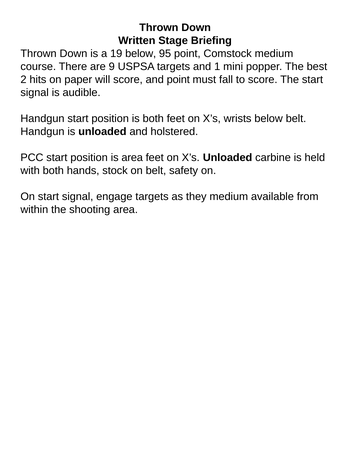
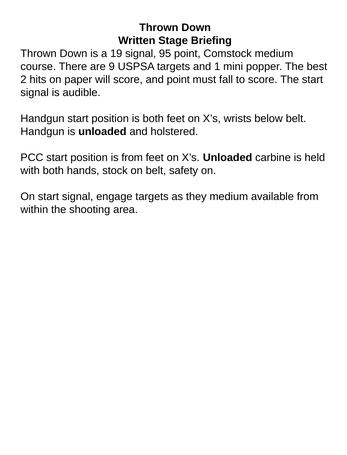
19 below: below -> signal
is area: area -> from
